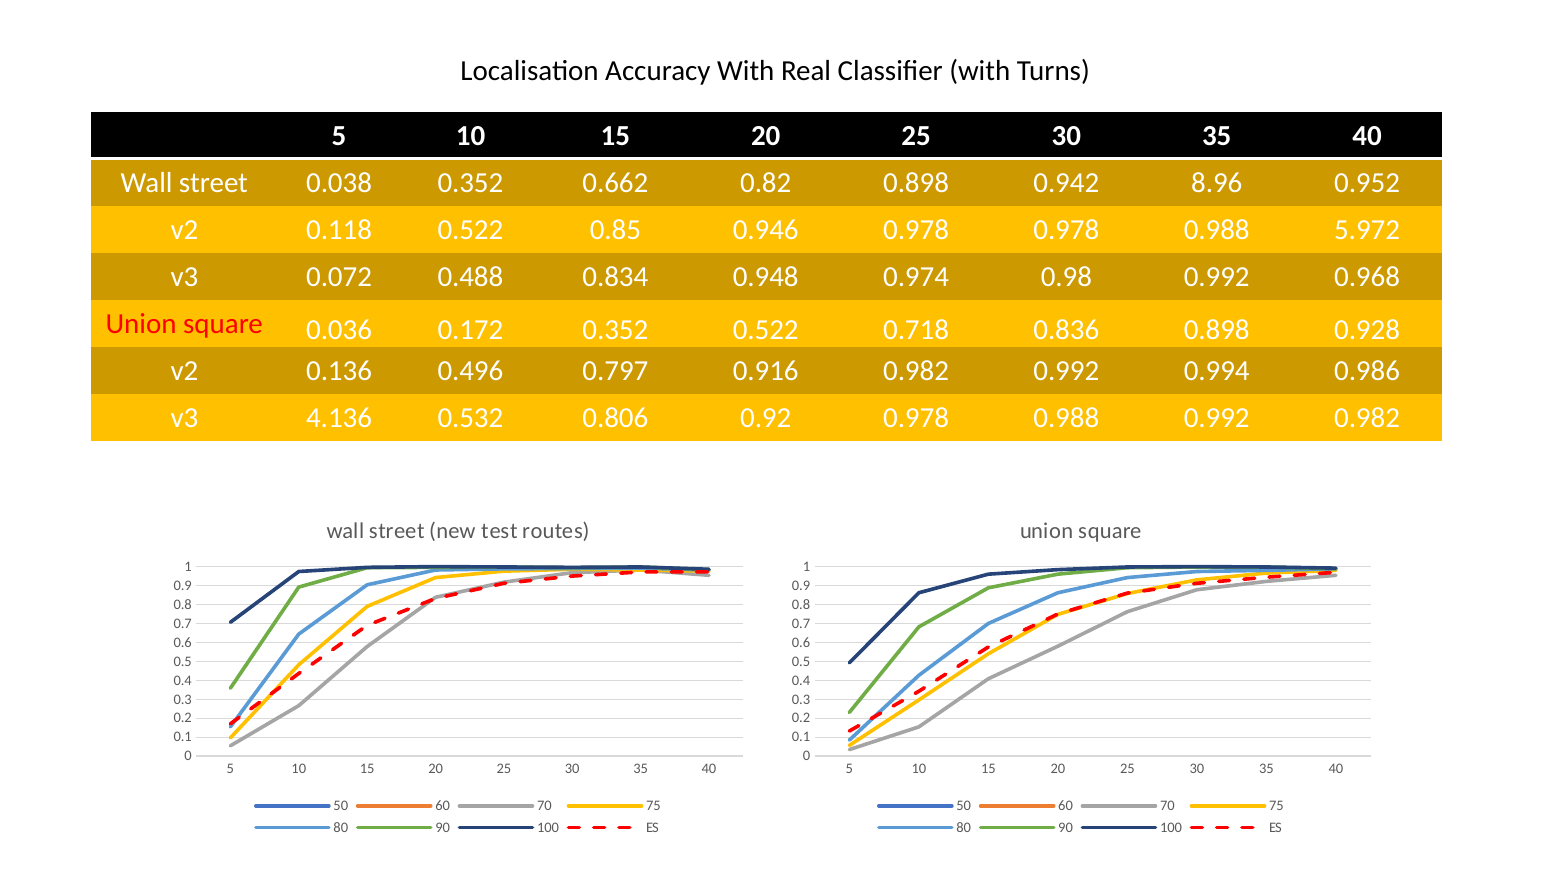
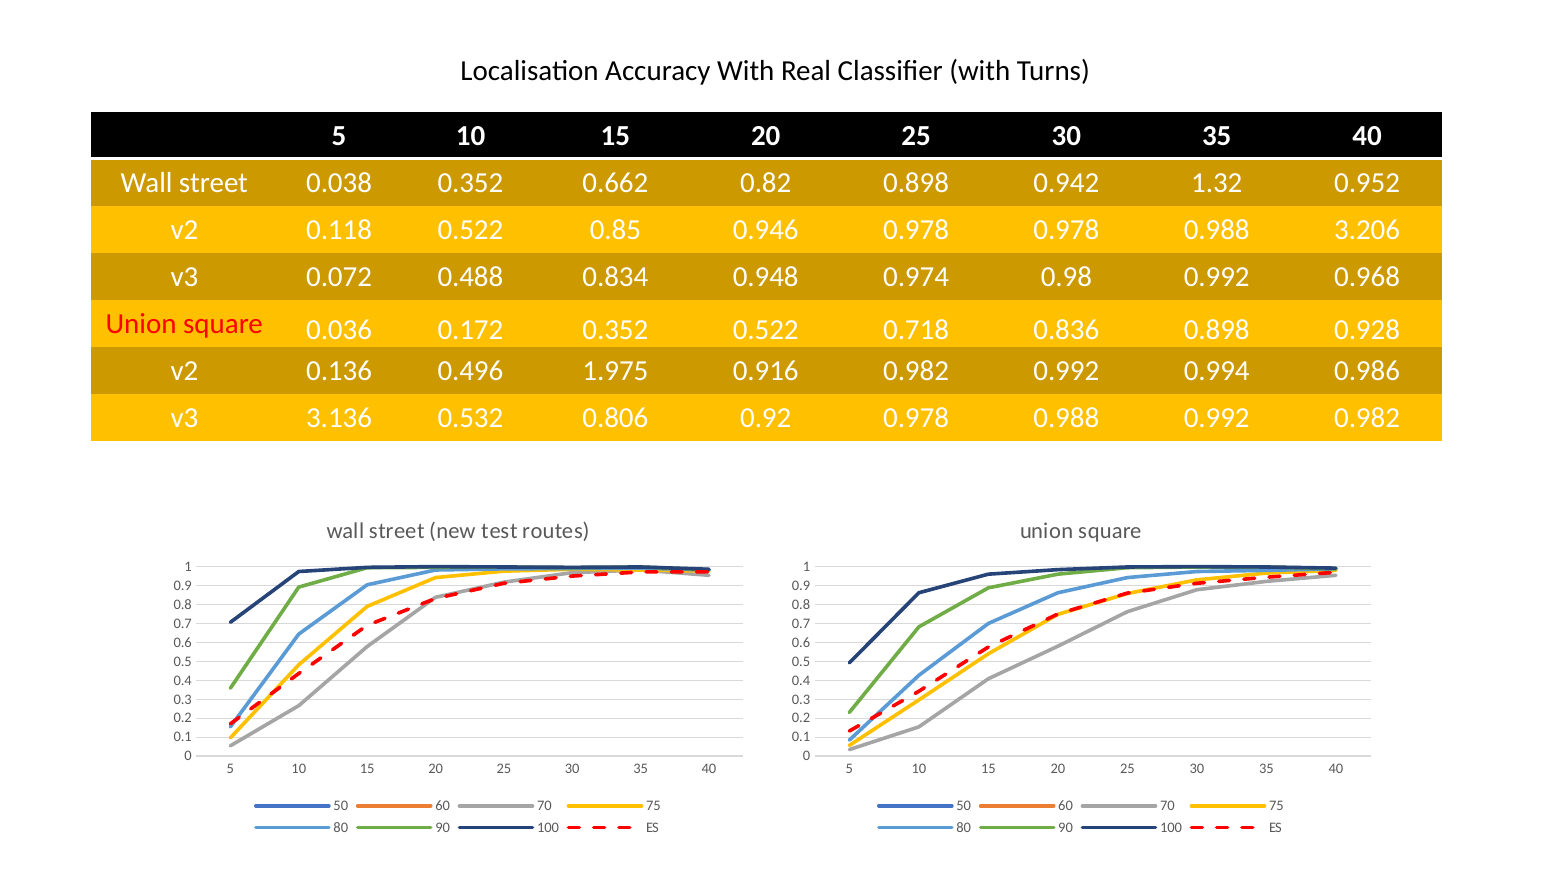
8.96: 8.96 -> 1.32
5.972: 5.972 -> 3.206
0.797: 0.797 -> 1.975
4.136: 4.136 -> 3.136
